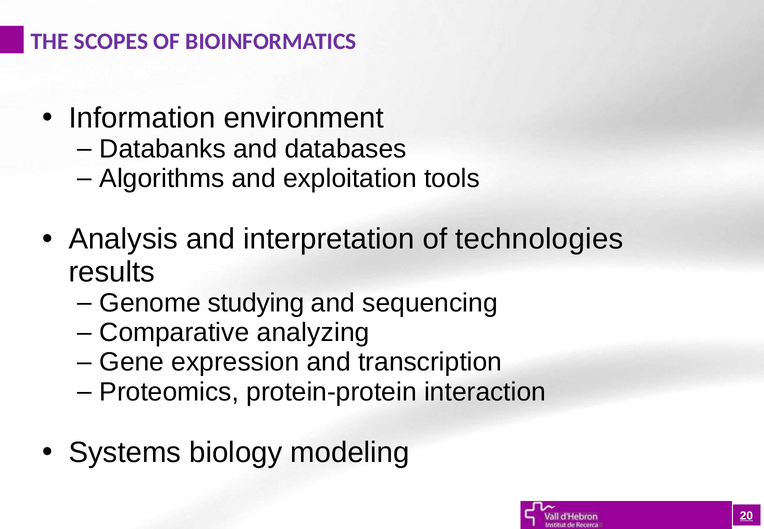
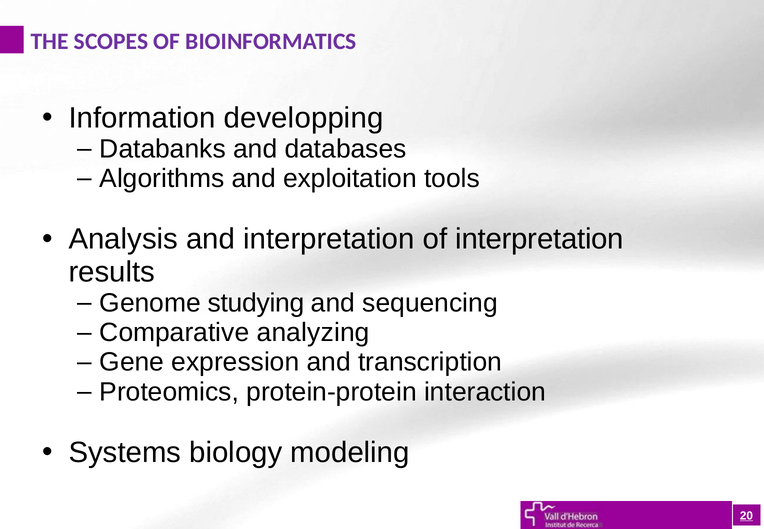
environment: environment -> developping
of technologies: technologies -> interpretation
